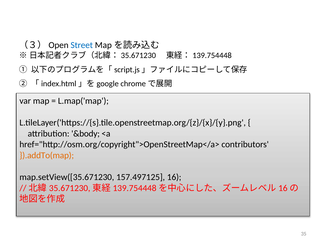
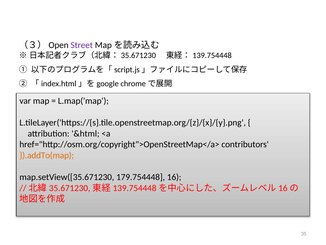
Street colour: blue -> purple
&body: &body -> &html
157.497125: 157.497125 -> 179.754448
